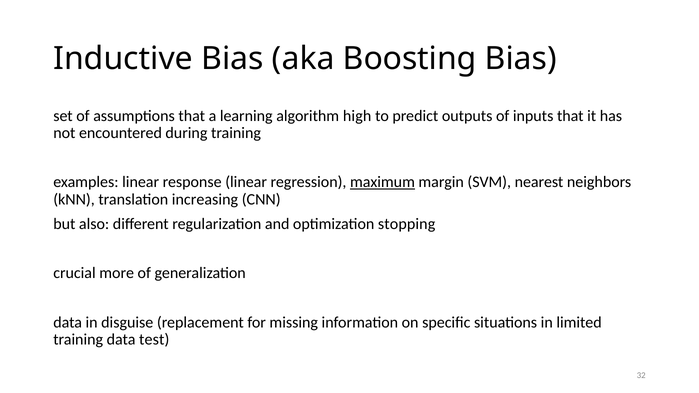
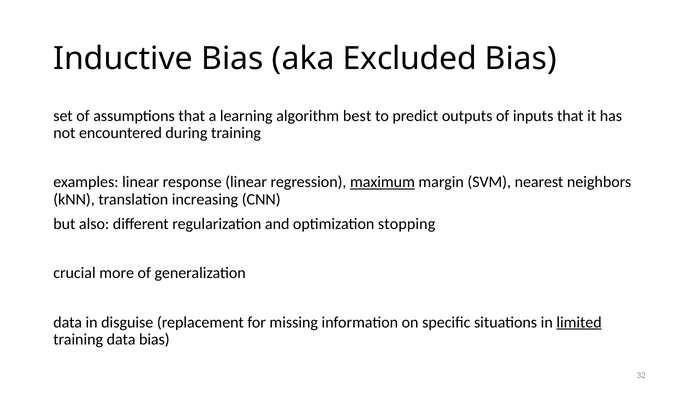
Boosting: Boosting -> Excluded
high: high -> best
limited underline: none -> present
data test: test -> bias
